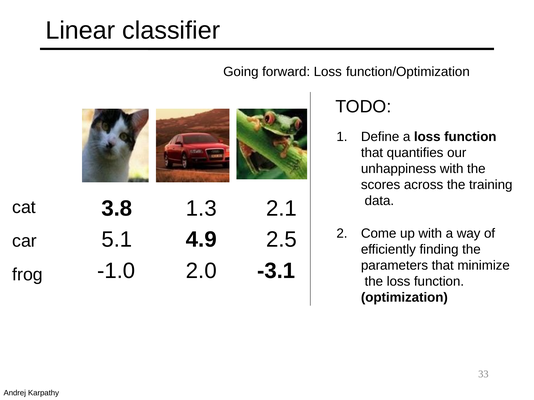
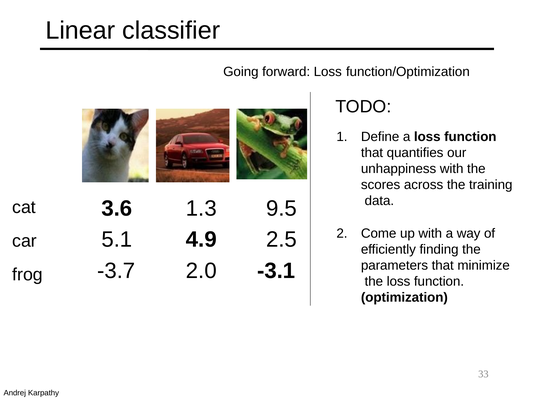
3.8: 3.8 -> 3.6
2.1: 2.1 -> 9.5
-1.0: -1.0 -> -3.7
